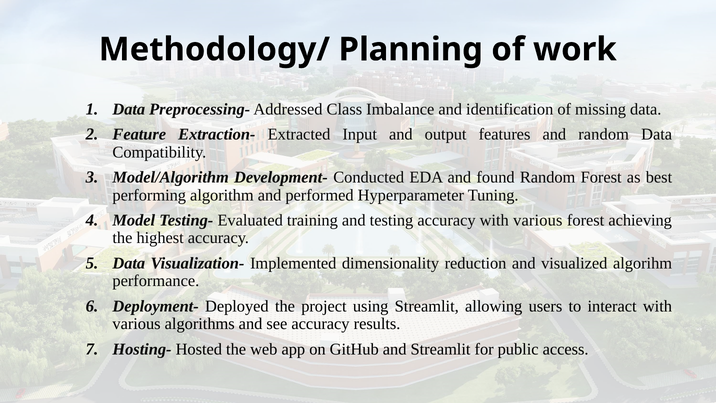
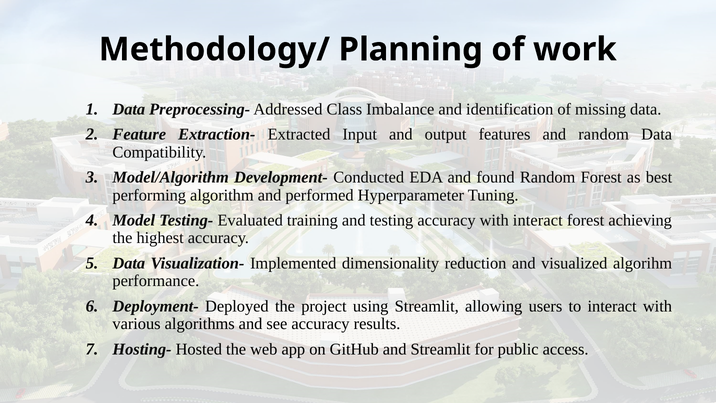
accuracy with various: various -> interact
